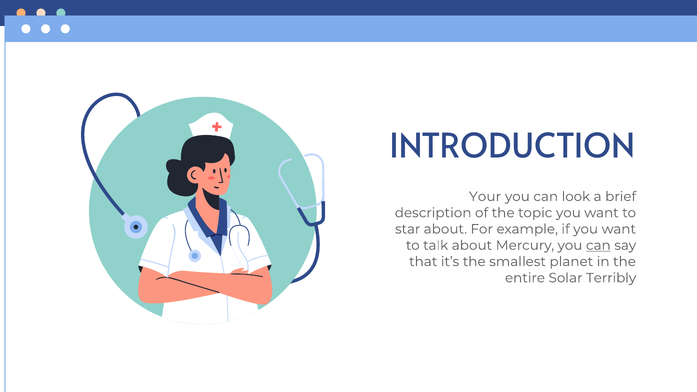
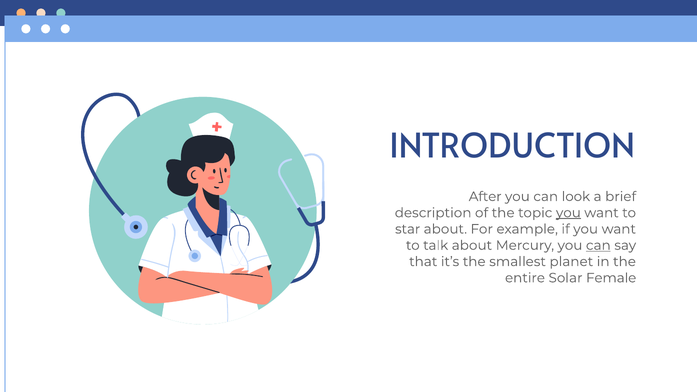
Your: Your -> After
you at (568, 213) underline: none -> present
Terribly: Terribly -> Female
